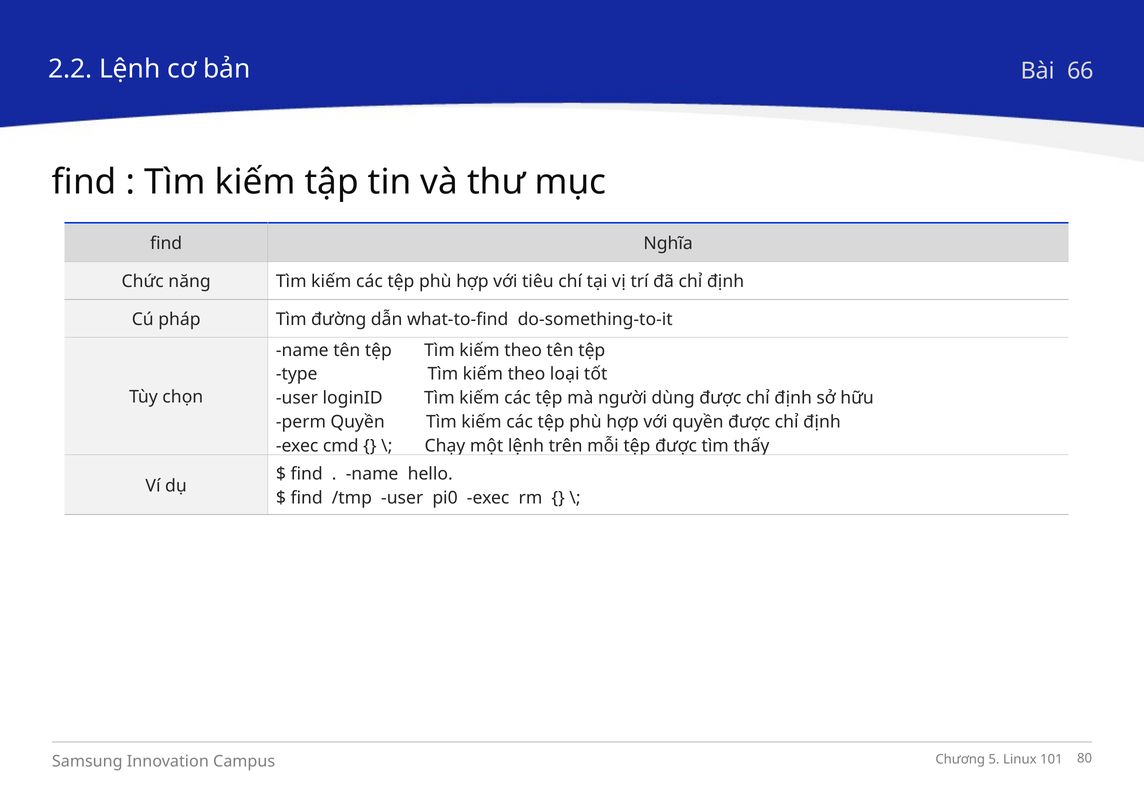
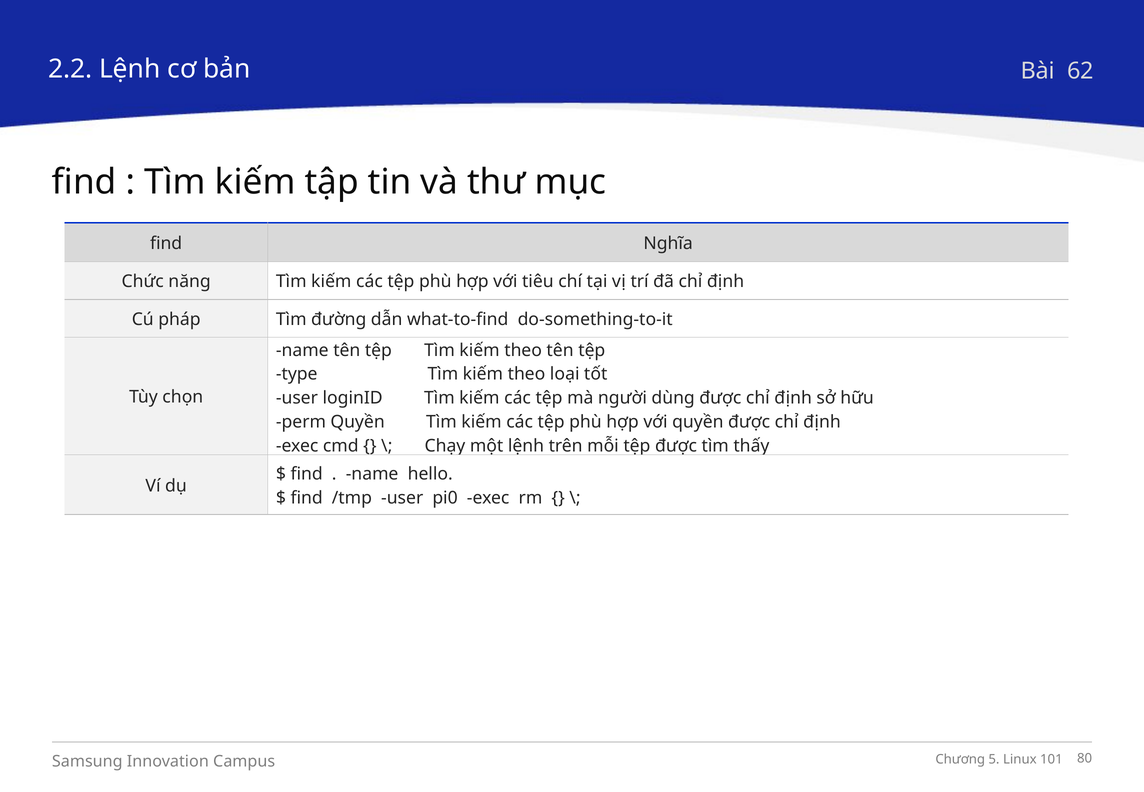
66: 66 -> 62
